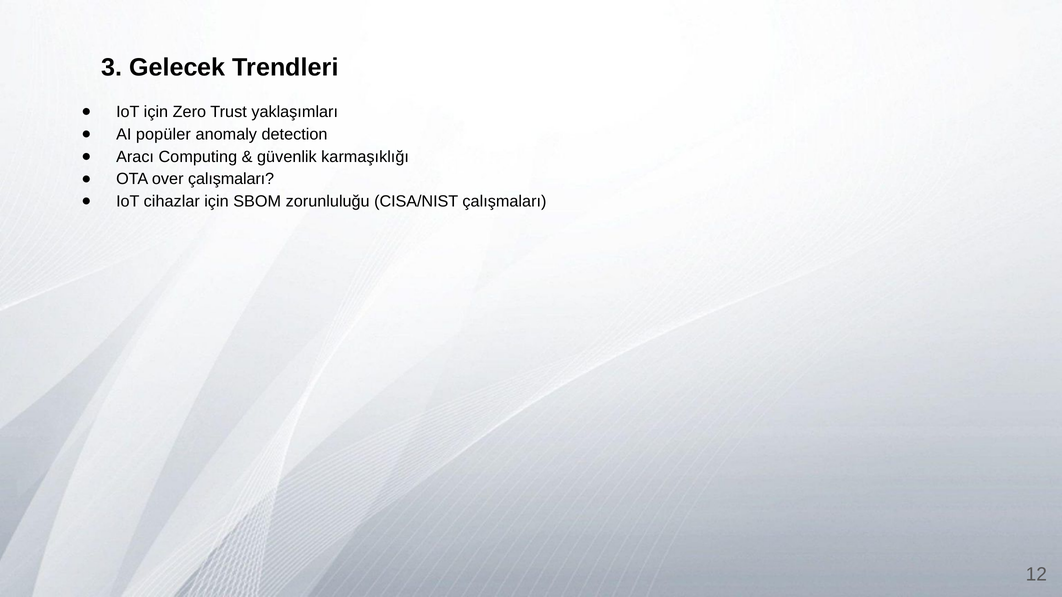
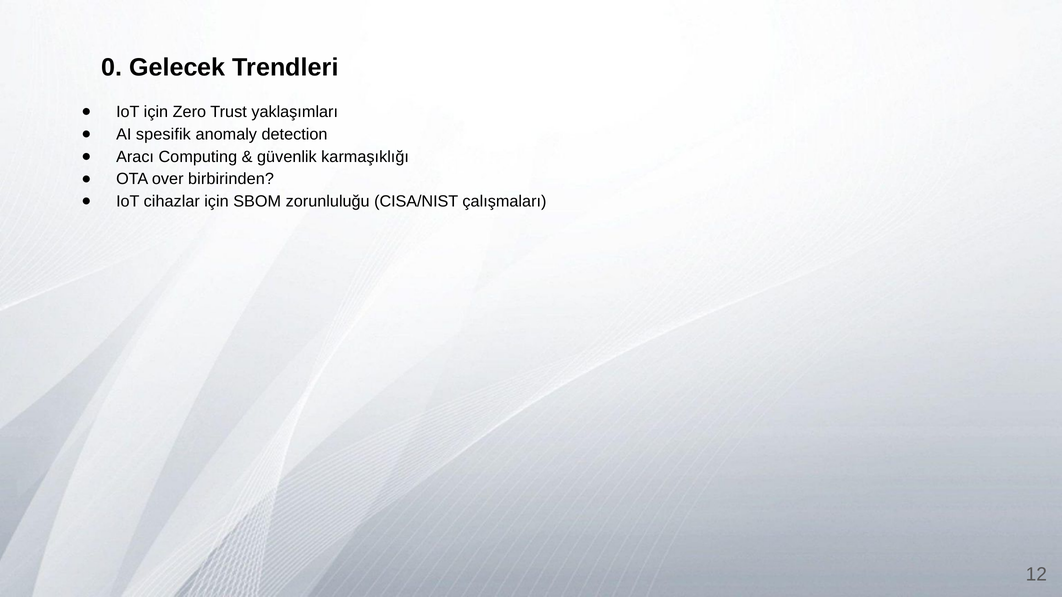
3: 3 -> 0
popüler: popüler -> spesifik
over çalışmaları: çalışmaları -> birbirinden
